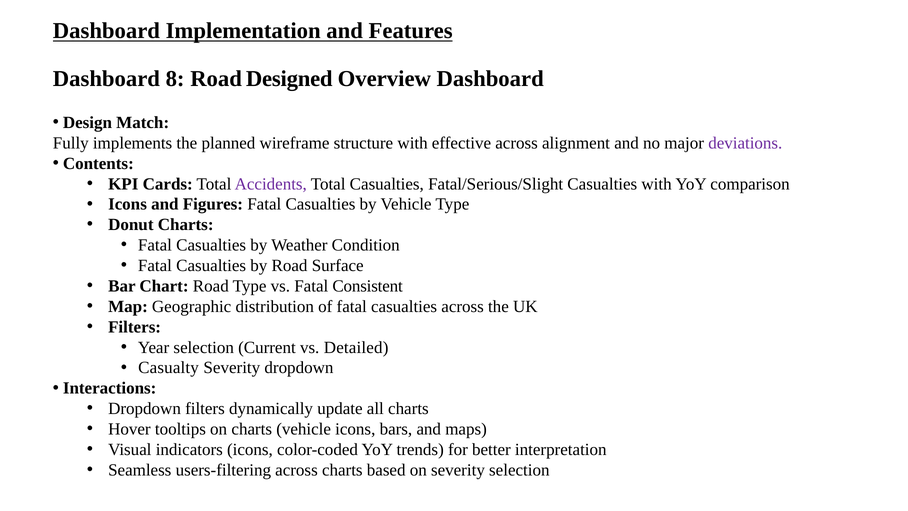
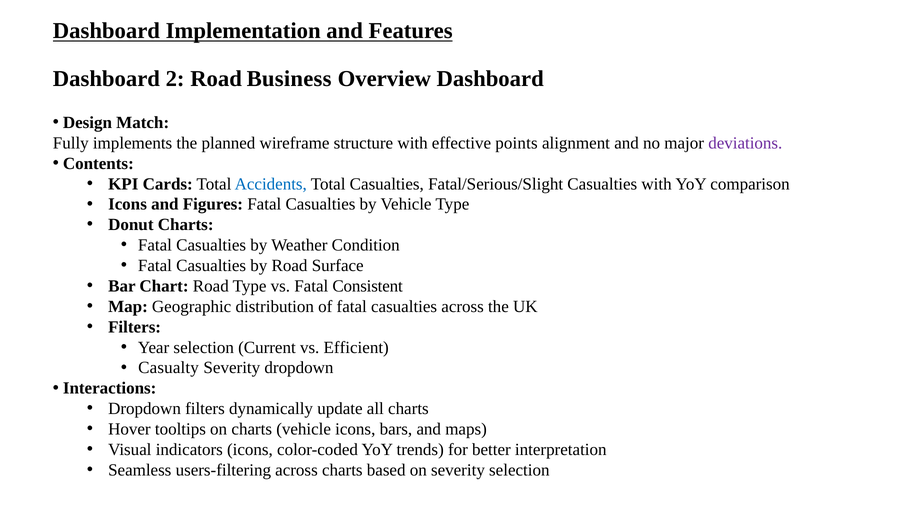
8: 8 -> 2
Designed: Designed -> Business
effective across: across -> points
Accidents colour: purple -> blue
Detailed: Detailed -> Efficient
